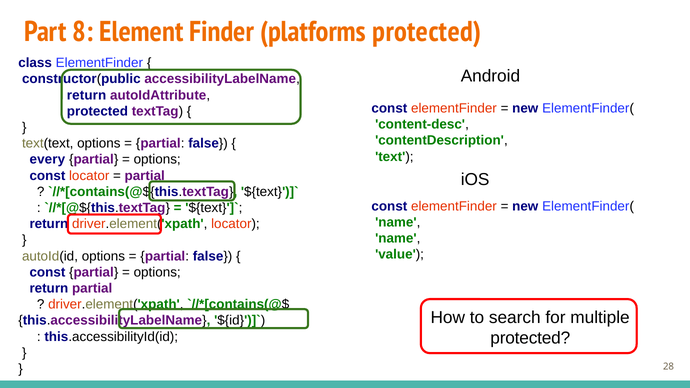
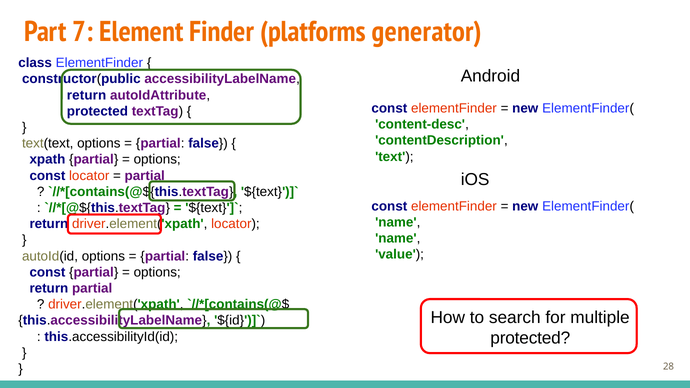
8: 8 -> 7
platforms protected: protected -> generator
every: every -> xpath
